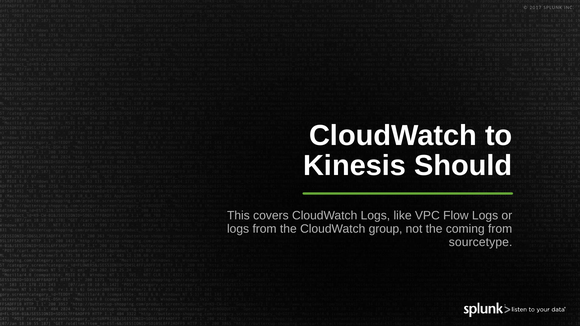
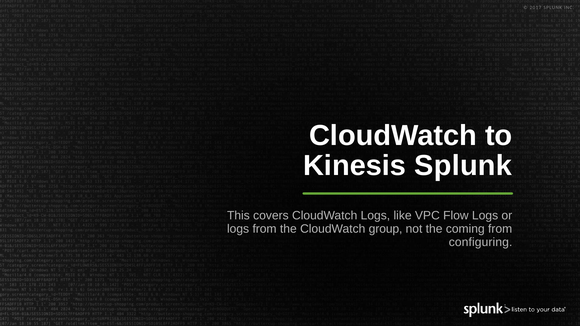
Kinesis Should: Should -> Splunk
sourcetype: sourcetype -> configuring
